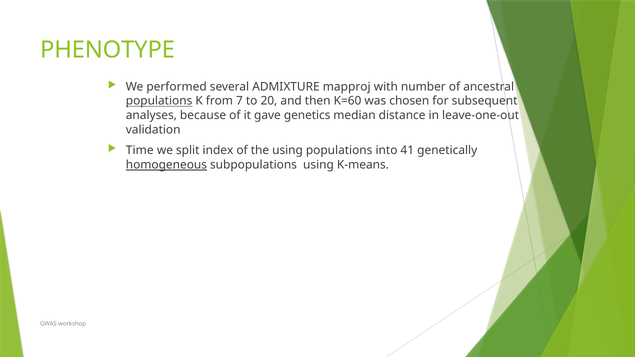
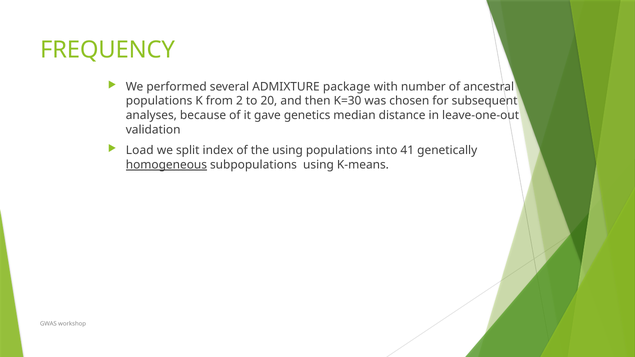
PHENOTYPE: PHENOTYPE -> FREQUENCY
mapproj: mapproj -> package
populations at (159, 101) underline: present -> none
7: 7 -> 2
K=60: K=60 -> K=30
Time: Time -> Load
